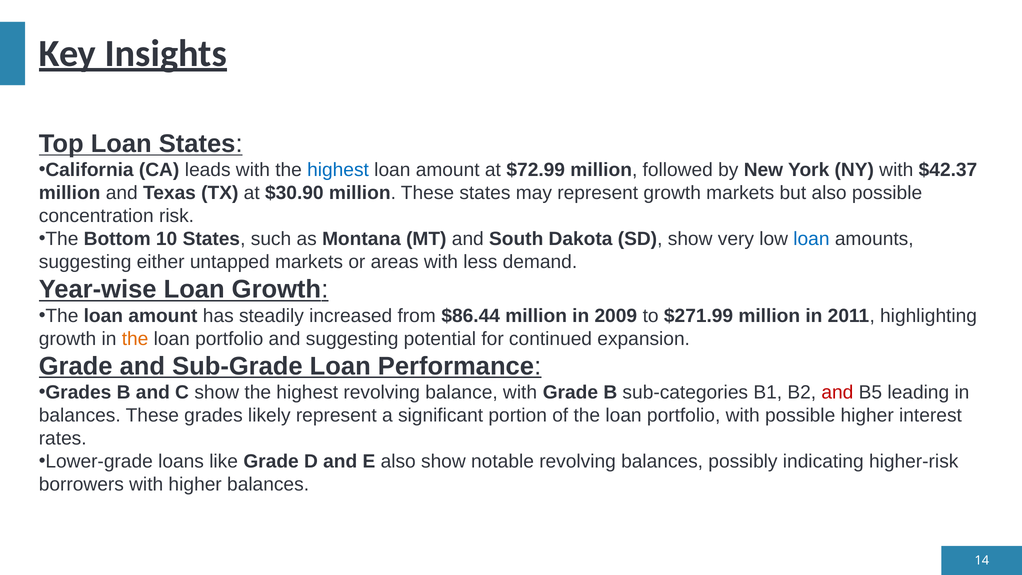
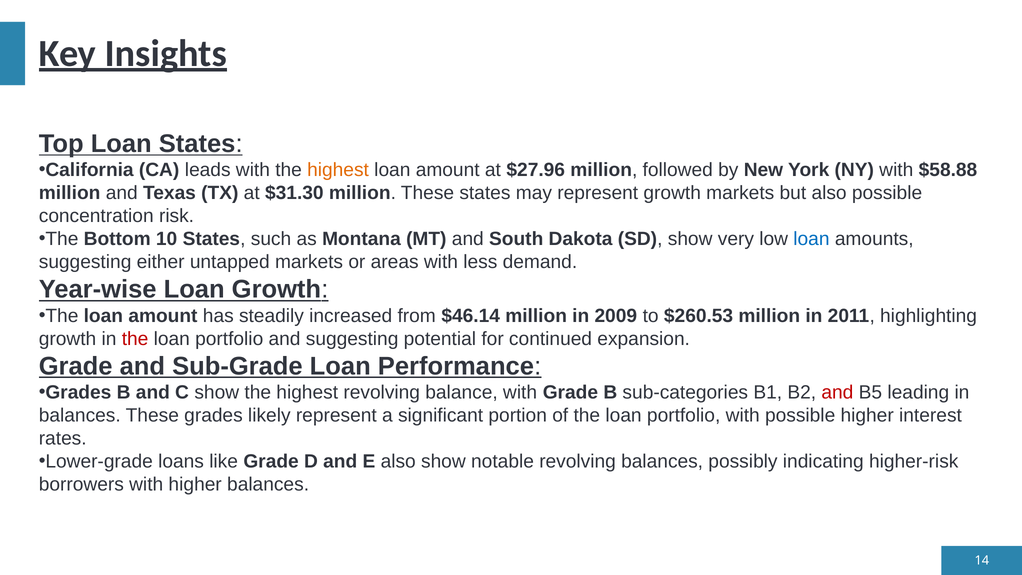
highest at (338, 170) colour: blue -> orange
$72.99: $72.99 -> $27.96
$42.37: $42.37 -> $58.88
$30.90: $30.90 -> $31.30
$86.44: $86.44 -> $46.14
$271.99: $271.99 -> $260.53
the at (135, 339) colour: orange -> red
